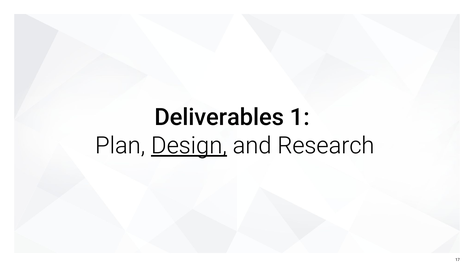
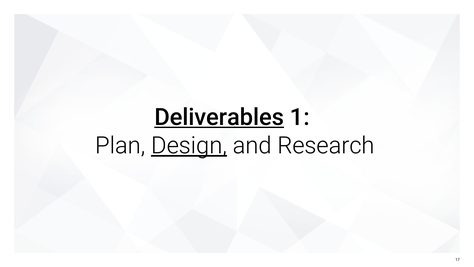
Deliverables underline: none -> present
